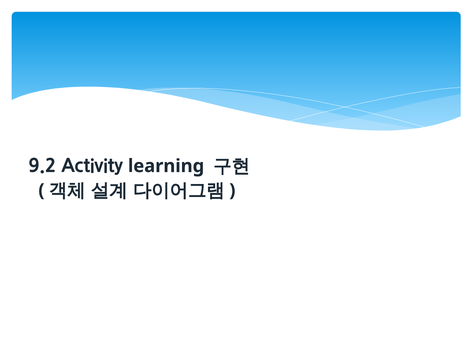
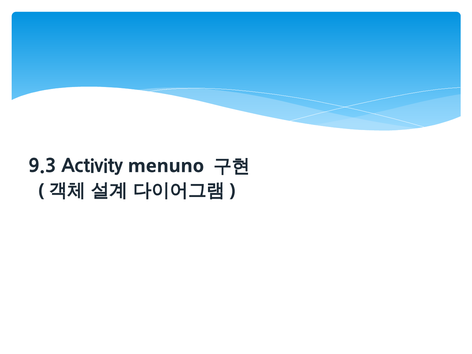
9.2: 9.2 -> 9.3
learning: learning -> menuno
